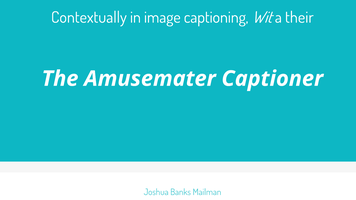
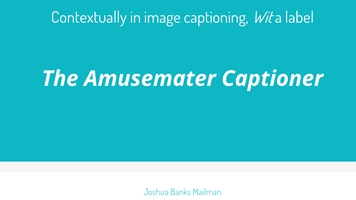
their: their -> label
